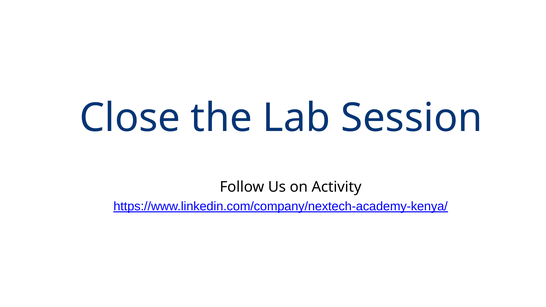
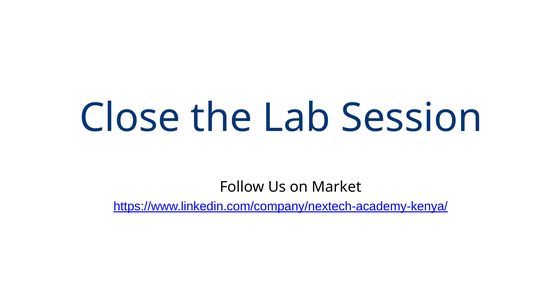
Activity: Activity -> Market
